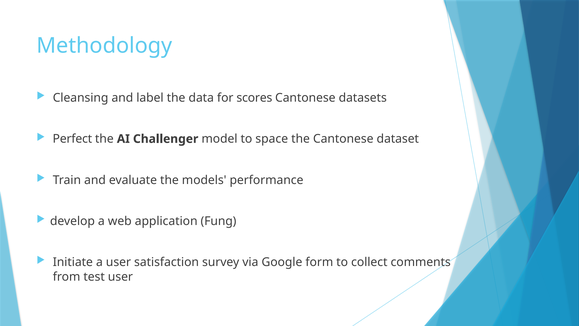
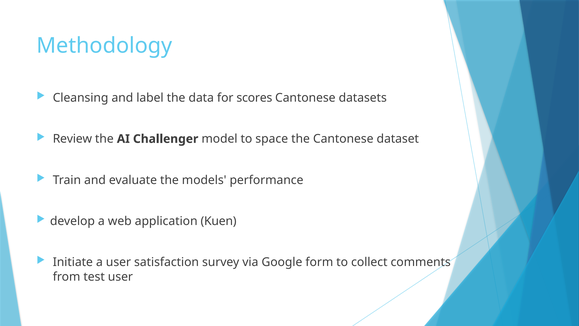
Perfect: Perfect -> Review
Fung: Fung -> Kuen
